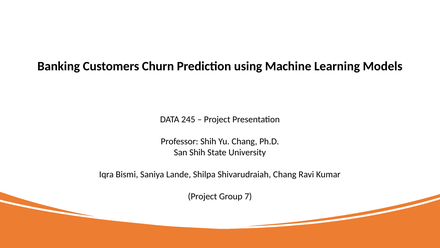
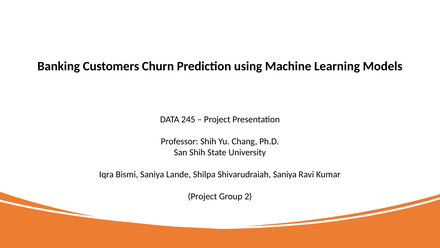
Shivarudraiah Chang: Chang -> Saniya
7: 7 -> 2
